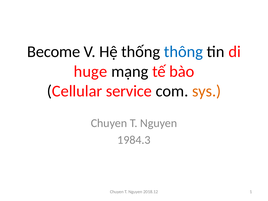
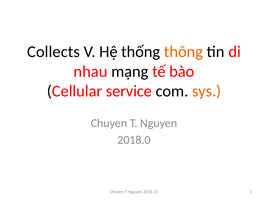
Become: Become -> Collects
thông colour: blue -> orange
huge: huge -> nhau
1984.3: 1984.3 -> 2018.0
